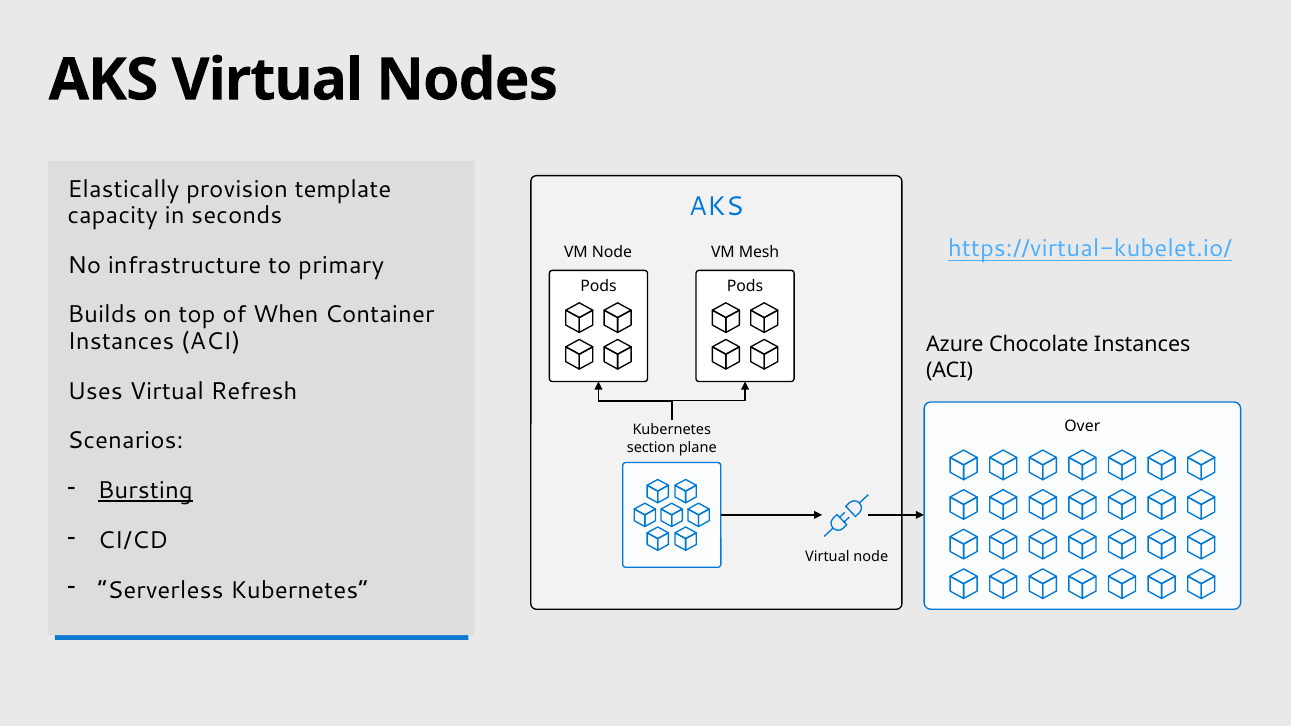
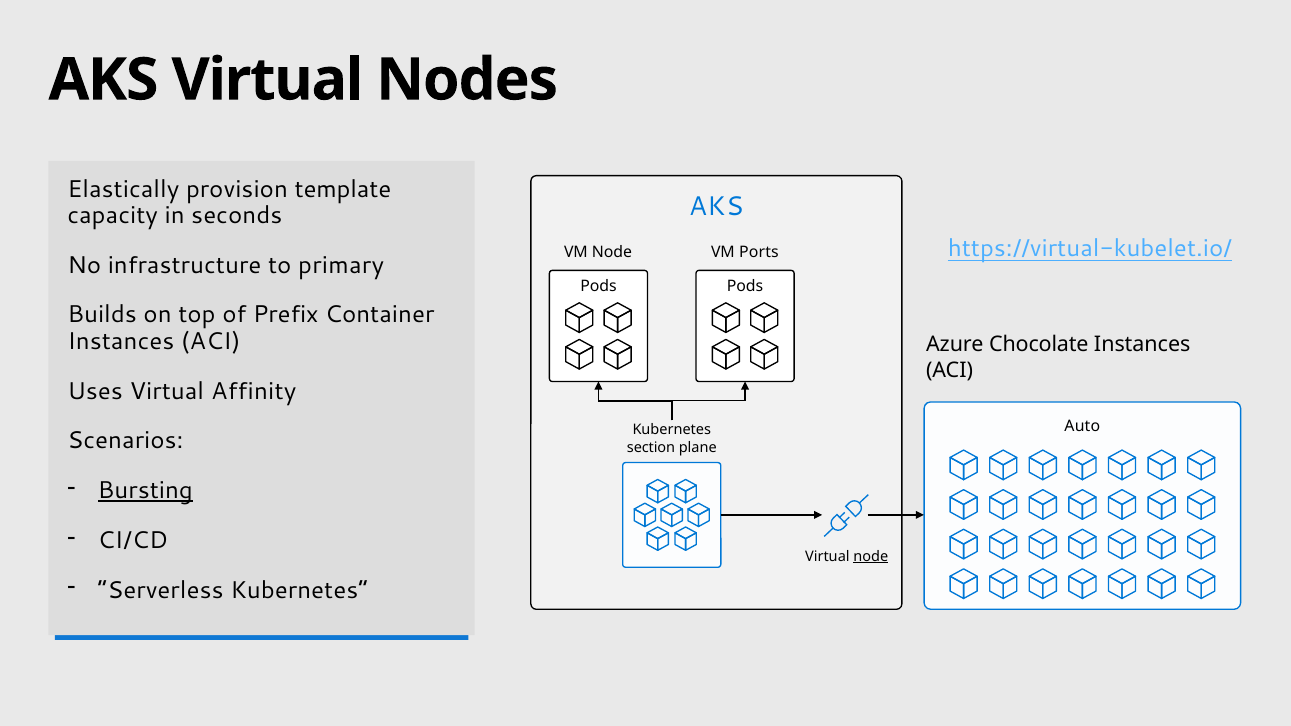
Mesh: Mesh -> Ports
When: When -> Prefix
Refresh: Refresh -> Affinity
Over: Over -> Auto
node at (871, 556) underline: none -> present
